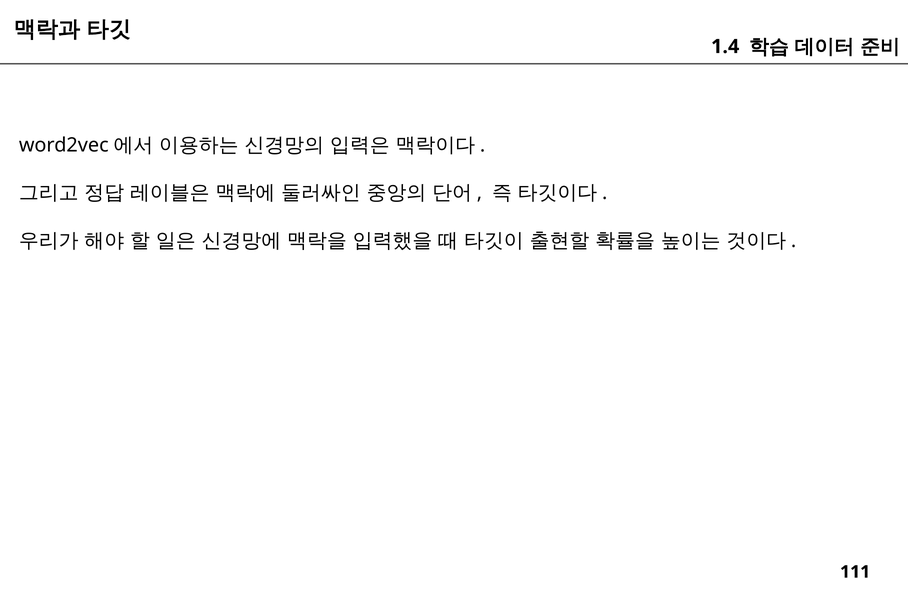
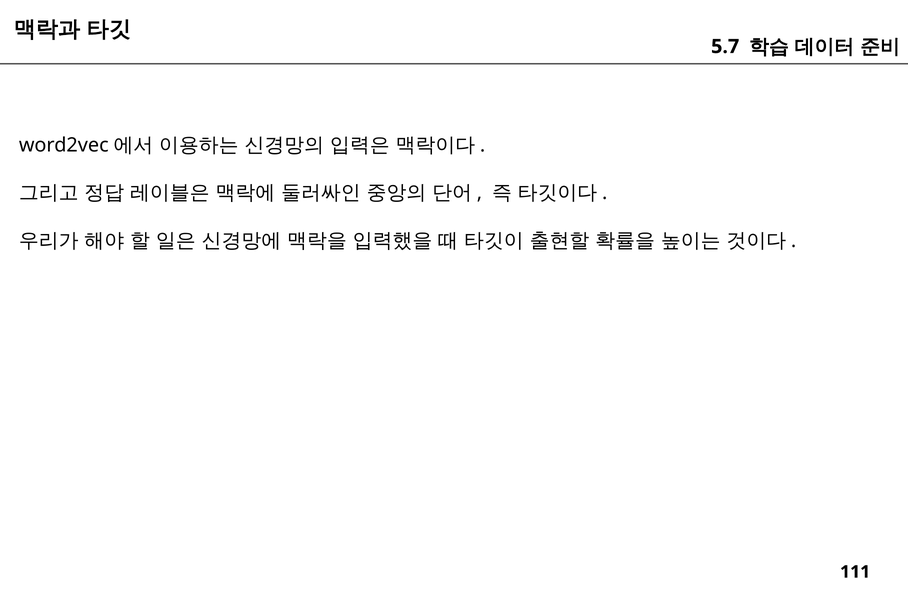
1.4: 1.4 -> 5.7
